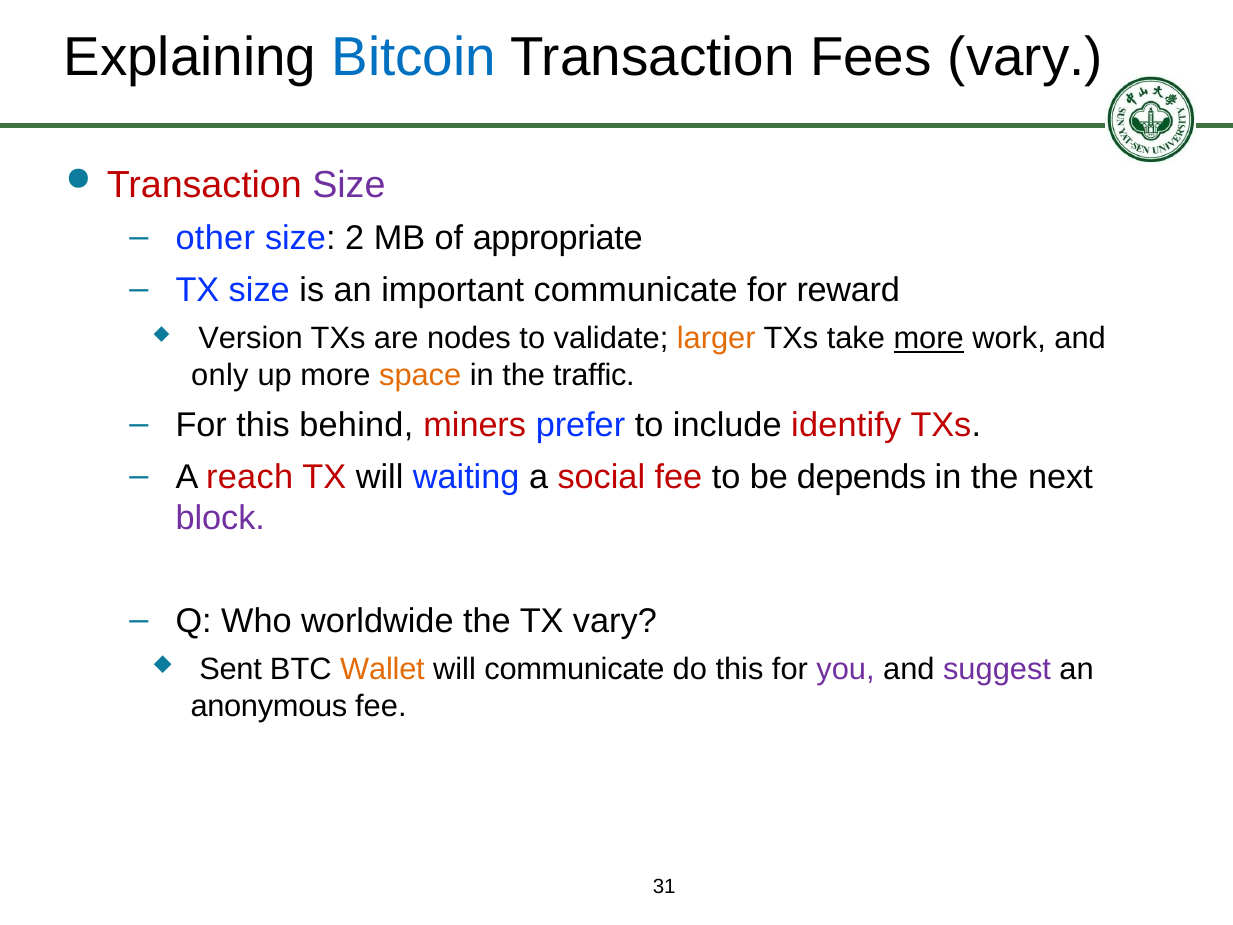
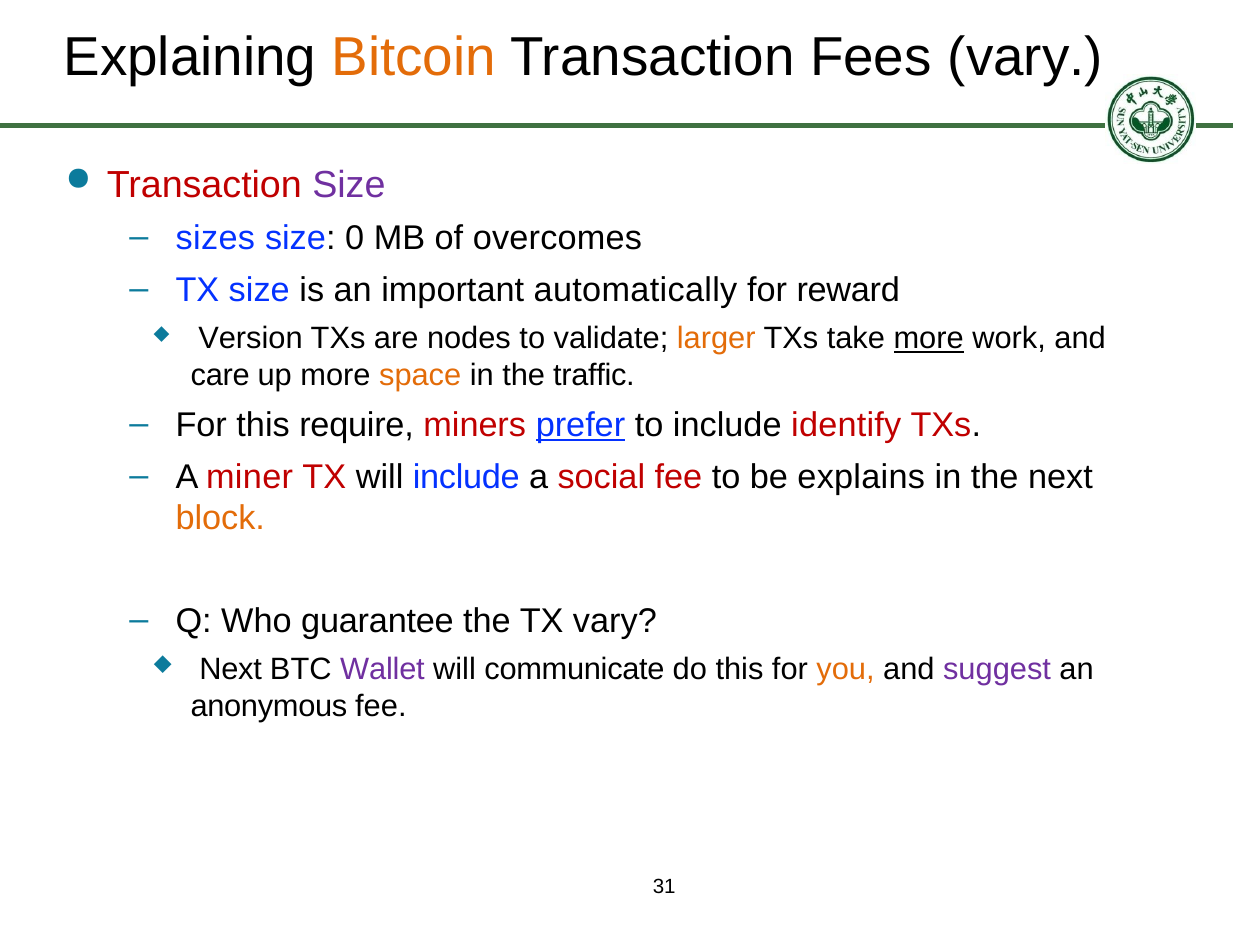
Bitcoin colour: blue -> orange
other: other -> sizes
2: 2 -> 0
appropriate: appropriate -> overcomes
important communicate: communicate -> automatically
only: only -> care
behind: behind -> require
prefer underline: none -> present
reach: reach -> miner
will waiting: waiting -> include
depends: depends -> explains
block colour: purple -> orange
worldwide: worldwide -> guarantee
Sent at (231, 669): Sent -> Next
Wallet colour: orange -> purple
you colour: purple -> orange
